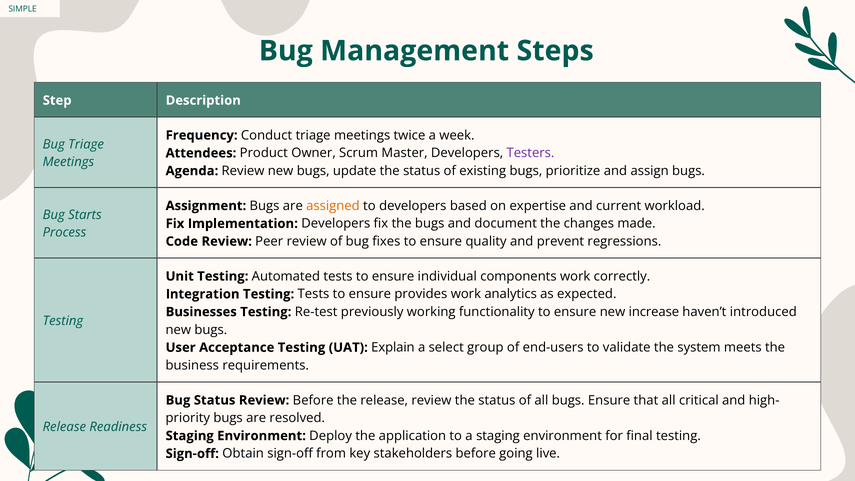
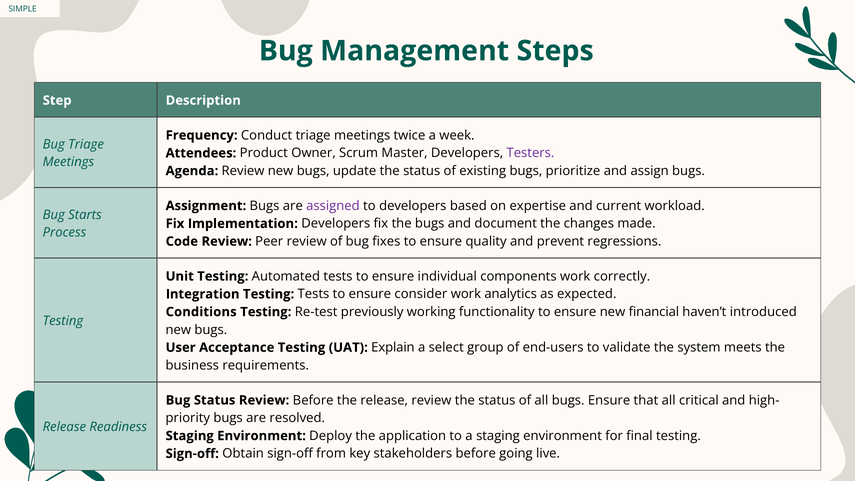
assigned colour: orange -> purple
provides: provides -> consider
Businesses: Businesses -> Conditions
increase: increase -> financial
